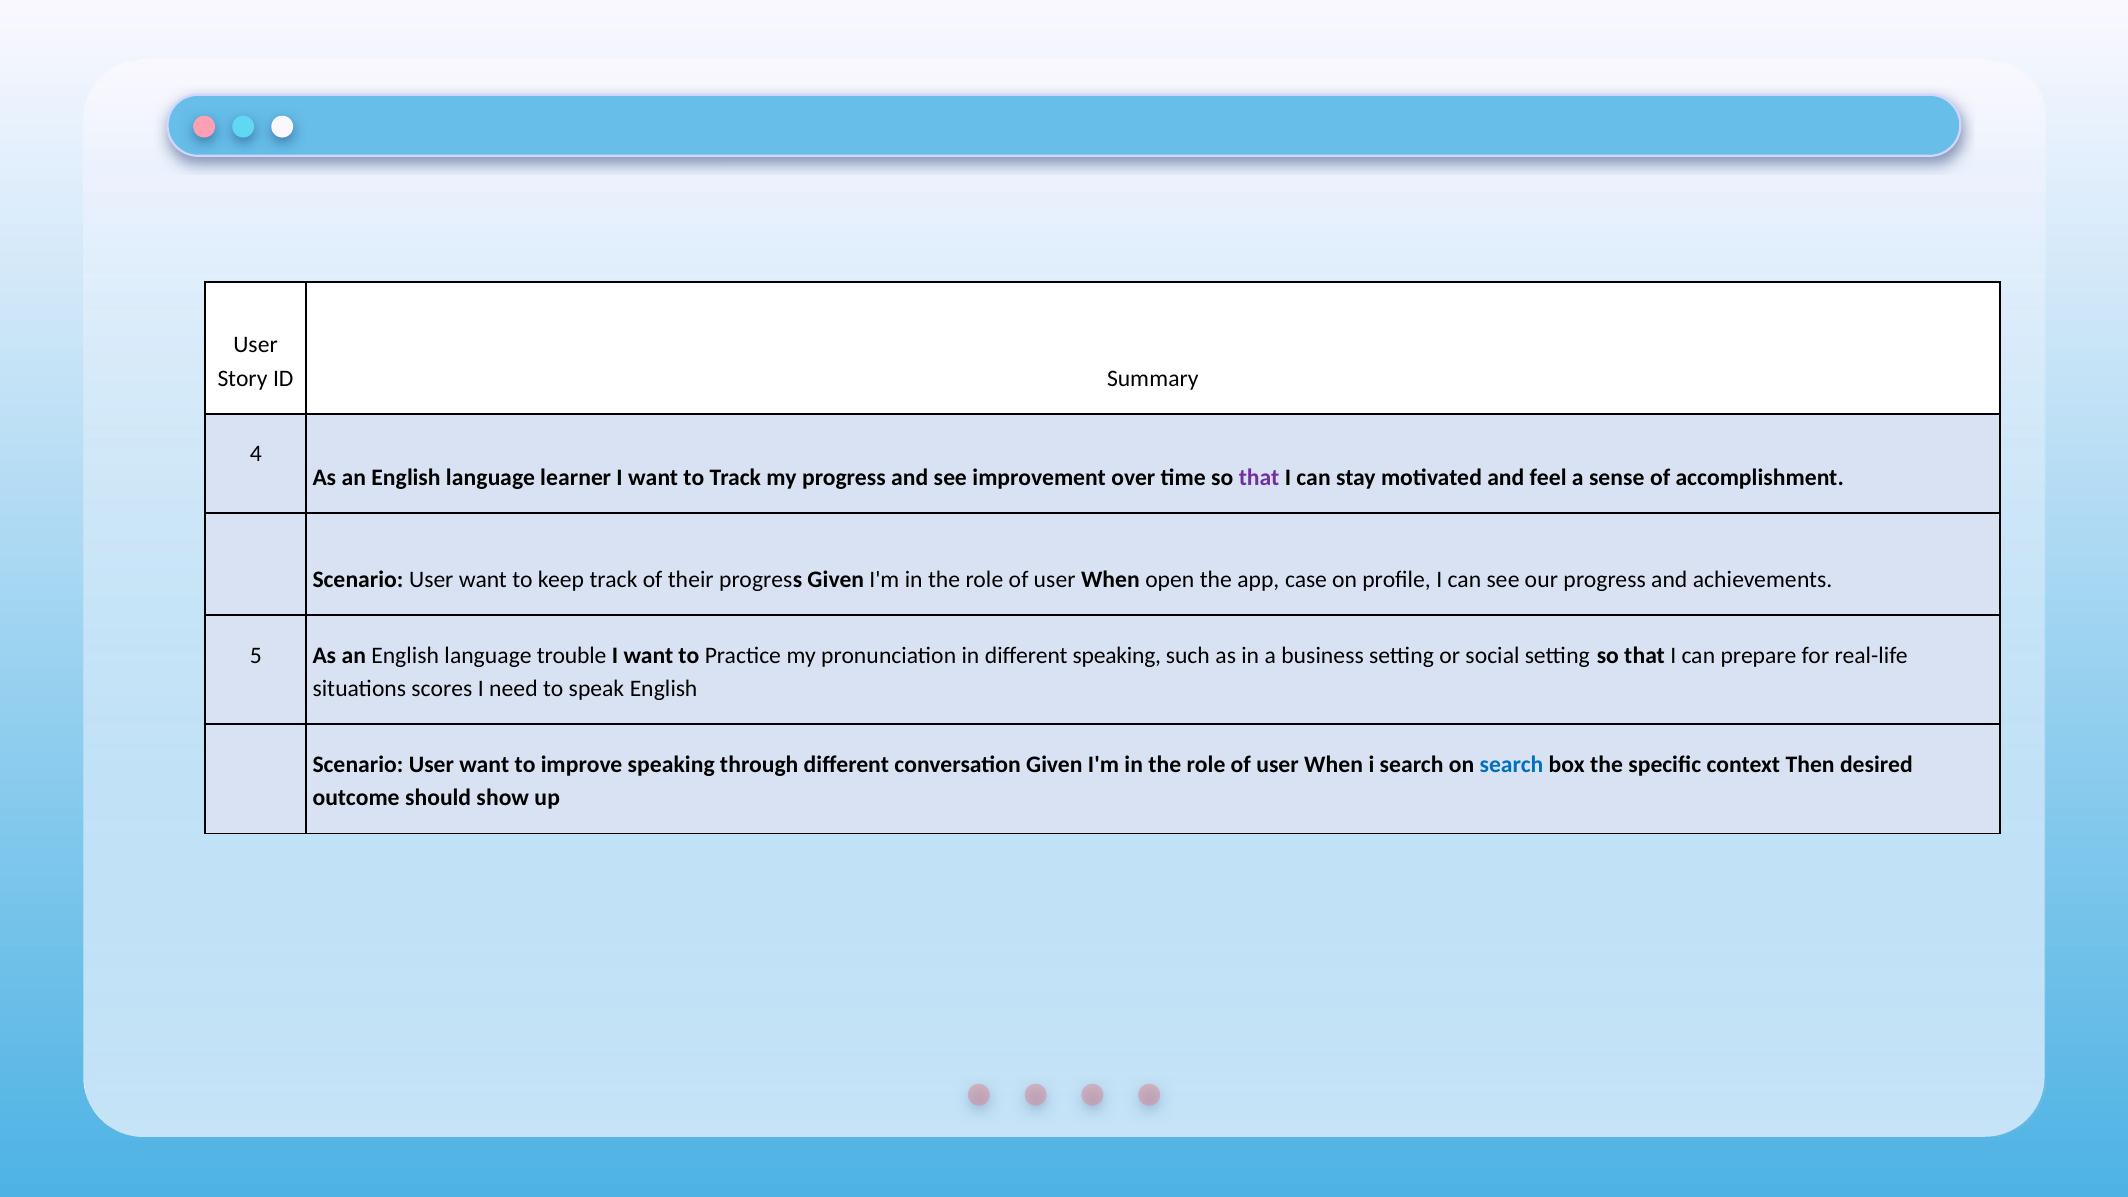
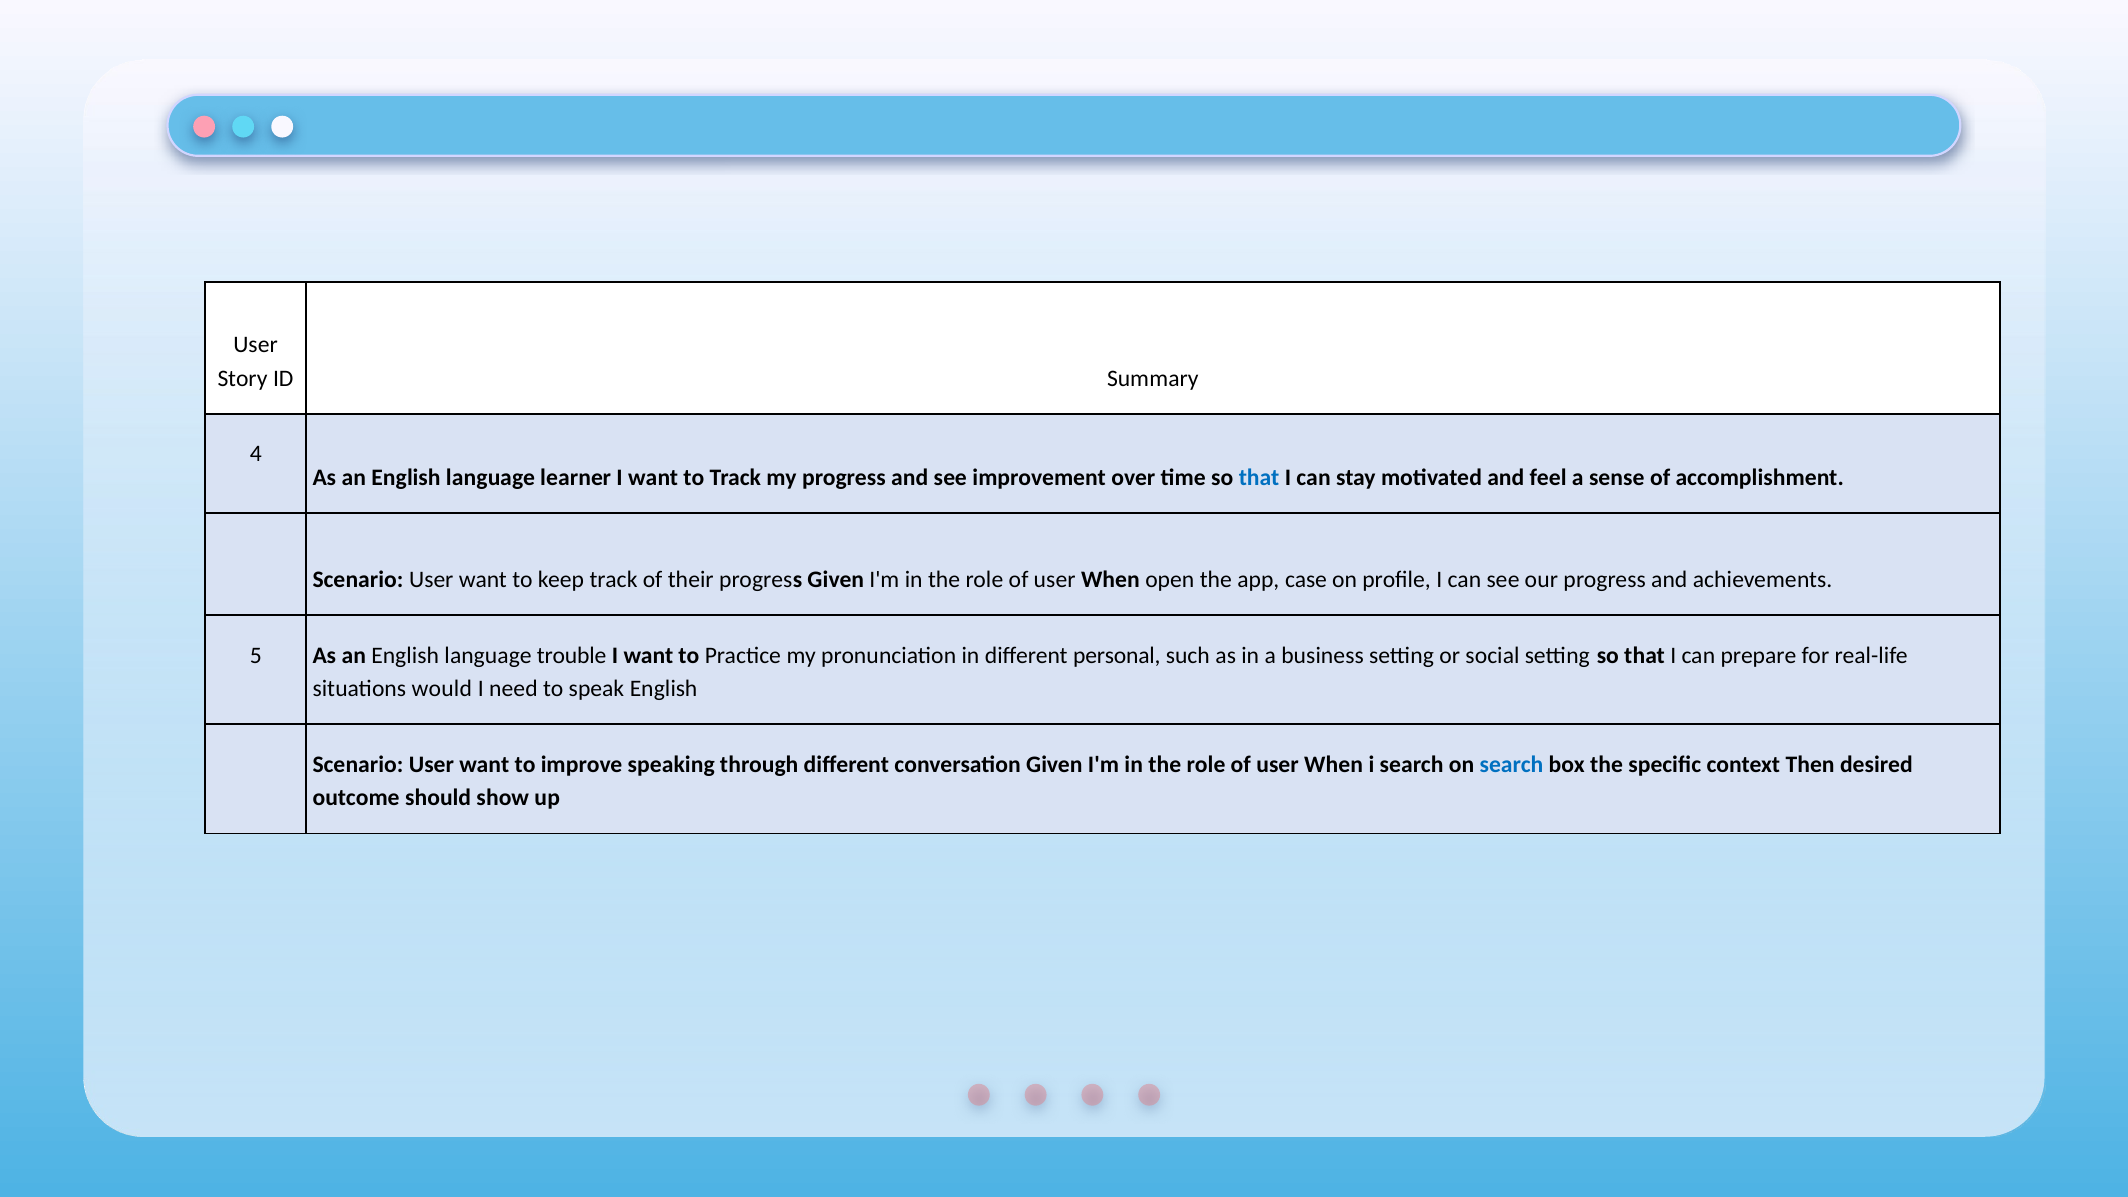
that at (1259, 477) colour: purple -> blue
different speaking: speaking -> personal
scores: scores -> would
